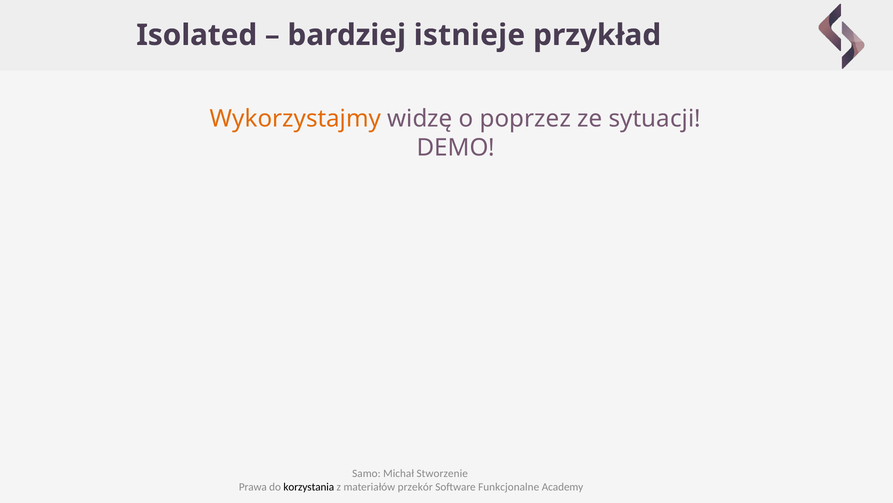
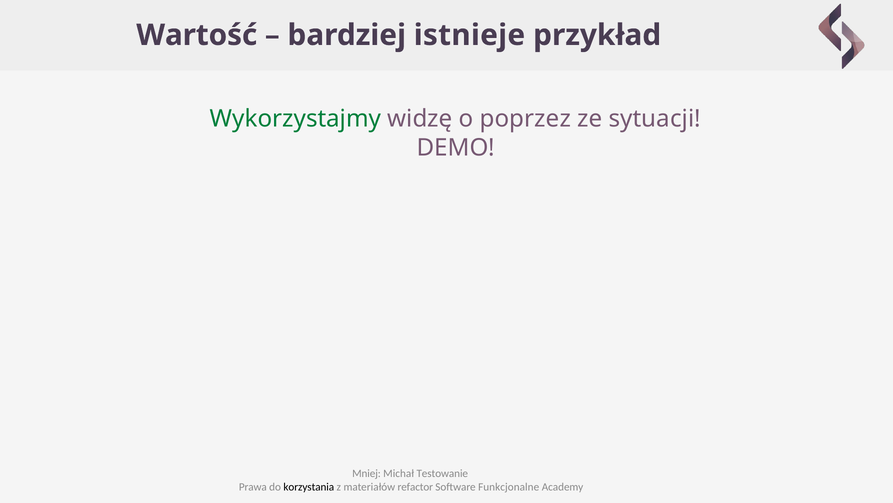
Isolated: Isolated -> Wartość
Wykorzystajmy colour: orange -> green
Samo: Samo -> Mniej
Stworzenie: Stworzenie -> Testowanie
przekór: przekór -> refactor
